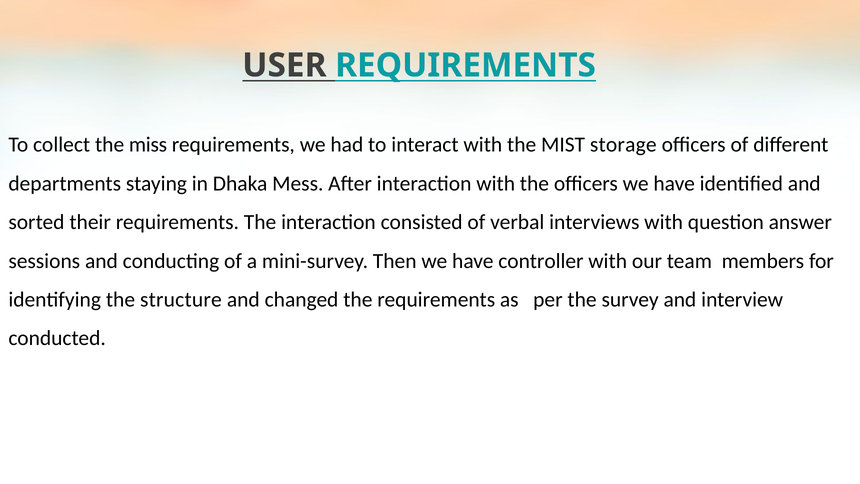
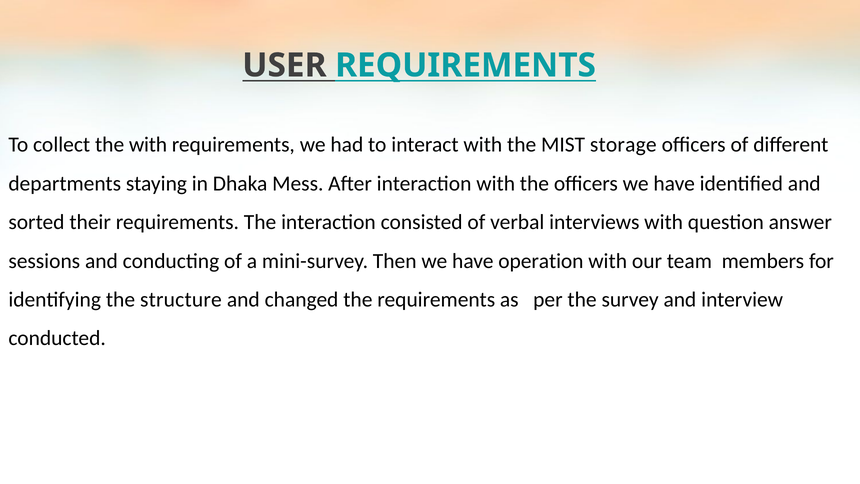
the miss: miss -> with
controller: controller -> operation
